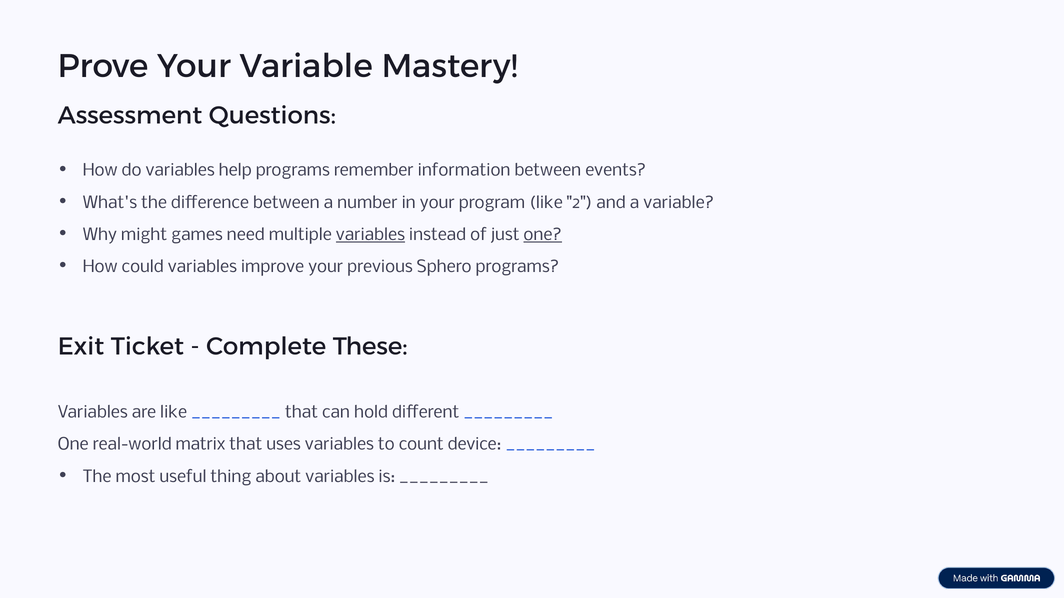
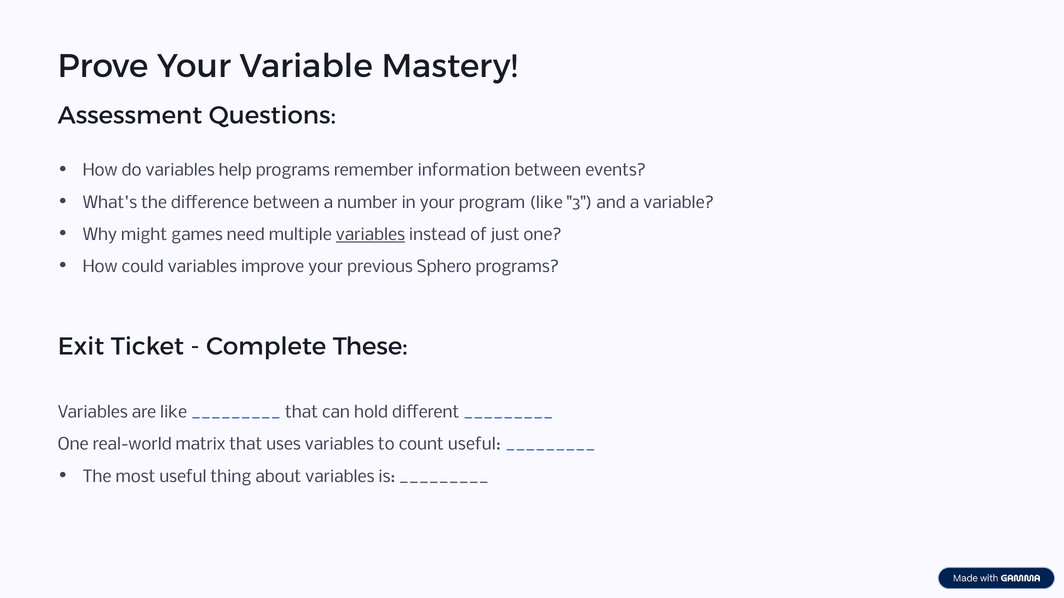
2: 2 -> 3
one at (543, 235) underline: present -> none
count device: device -> useful
